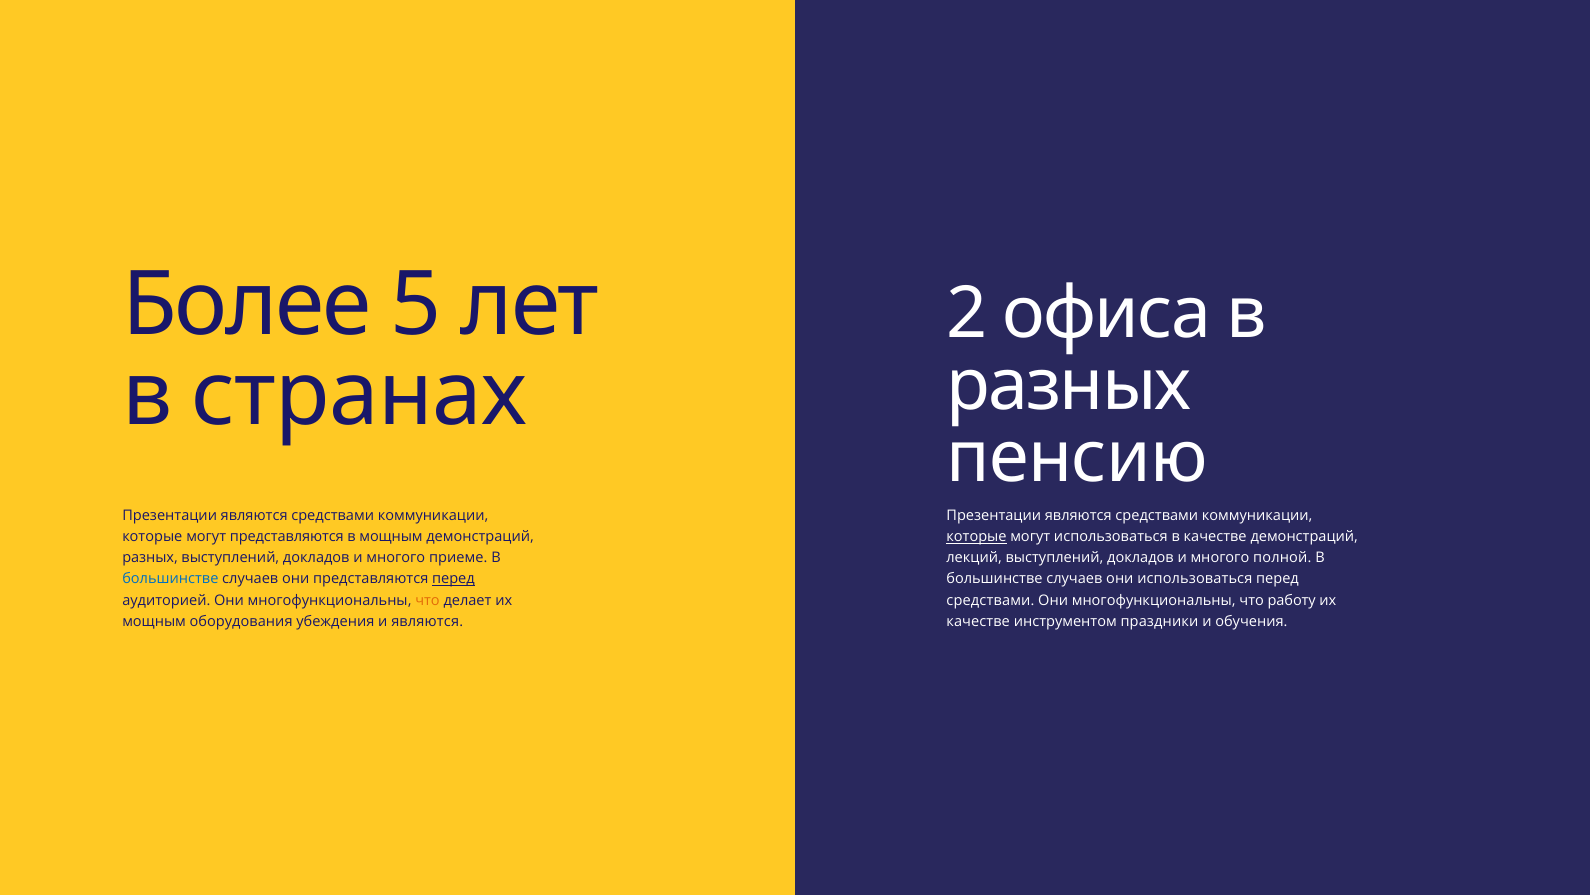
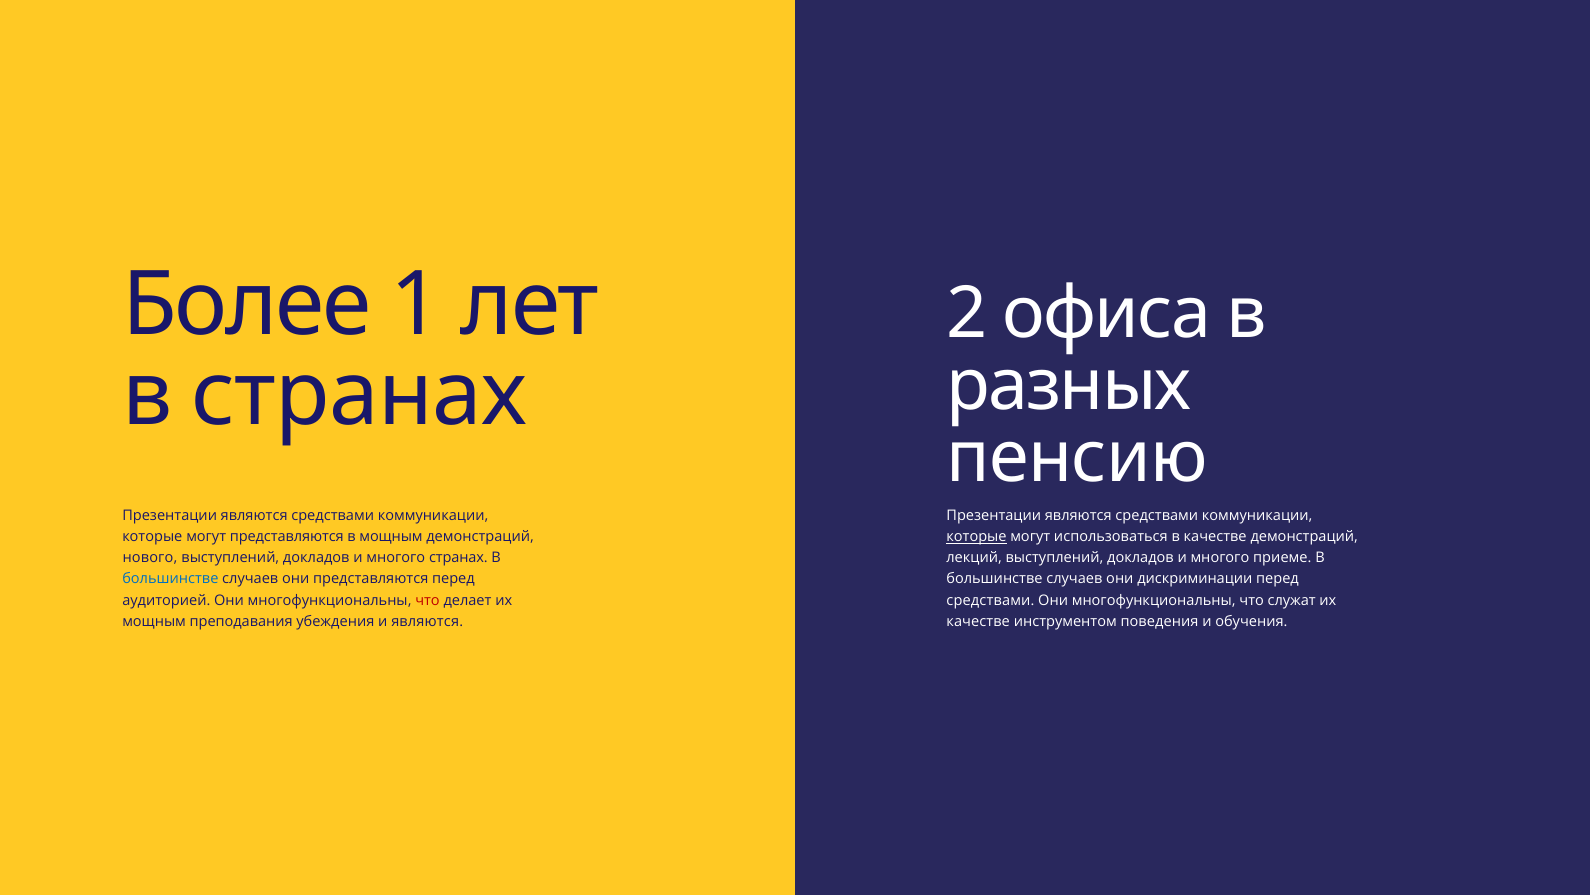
5: 5 -> 1
разных at (150, 558): разных -> нового
многого приеме: приеме -> странах
полной: полной -> приеме
перед at (453, 579) underline: present -> none
они использоваться: использоваться -> дискриминации
что at (427, 600) colour: orange -> red
работу: работу -> служат
оборудования: оборудования -> преподавания
праздники: праздники -> поведения
